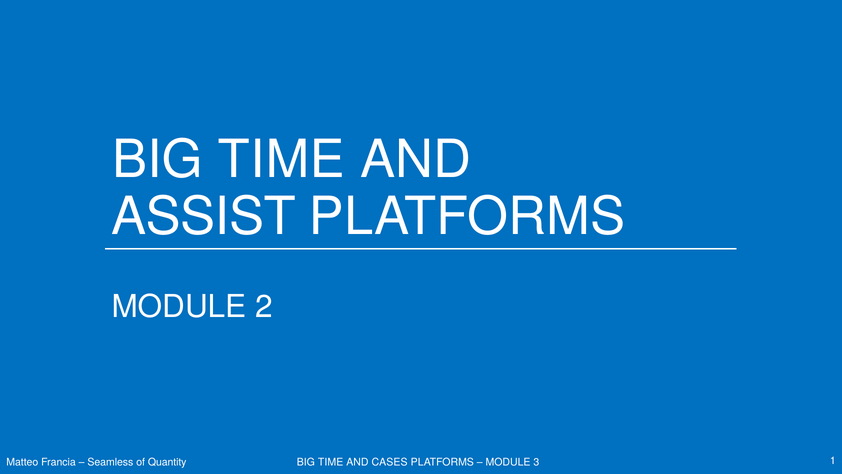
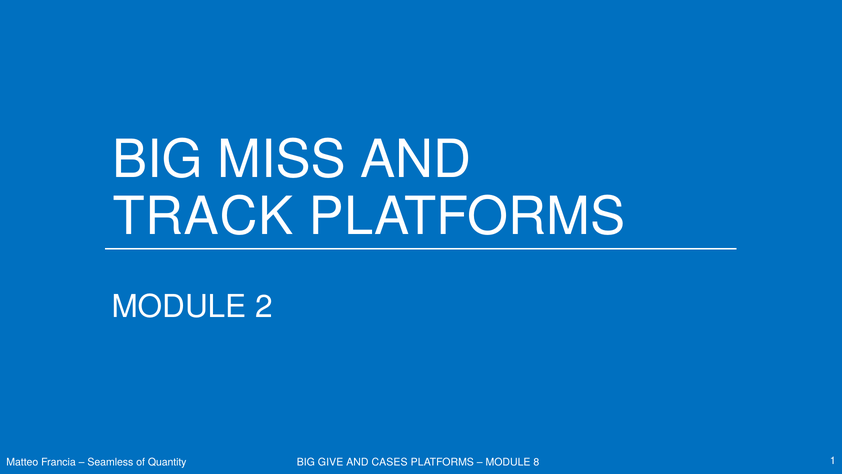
TIME at (281, 160): TIME -> MISS
ASSIST: ASSIST -> TRACK
TIME at (331, 462): TIME -> GIVE
3: 3 -> 8
